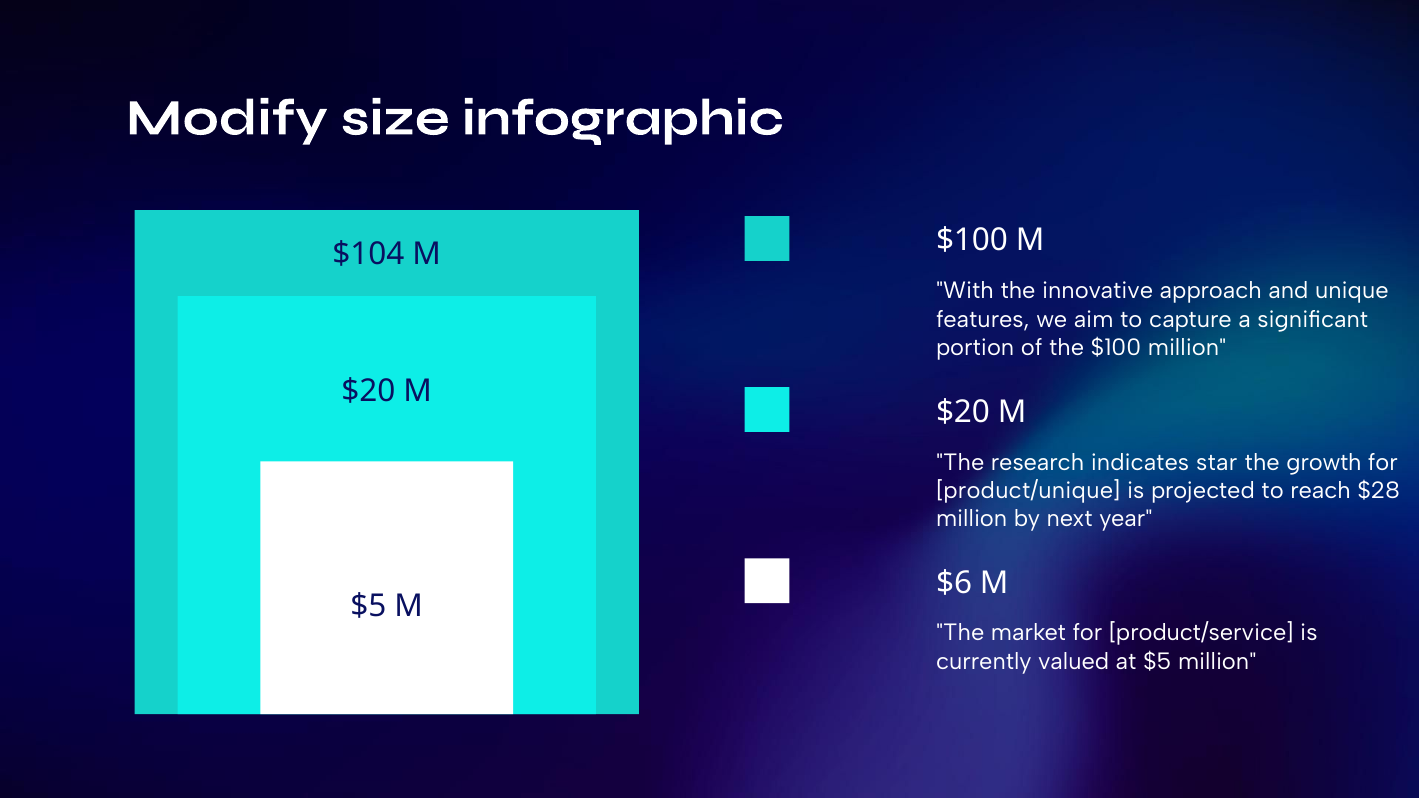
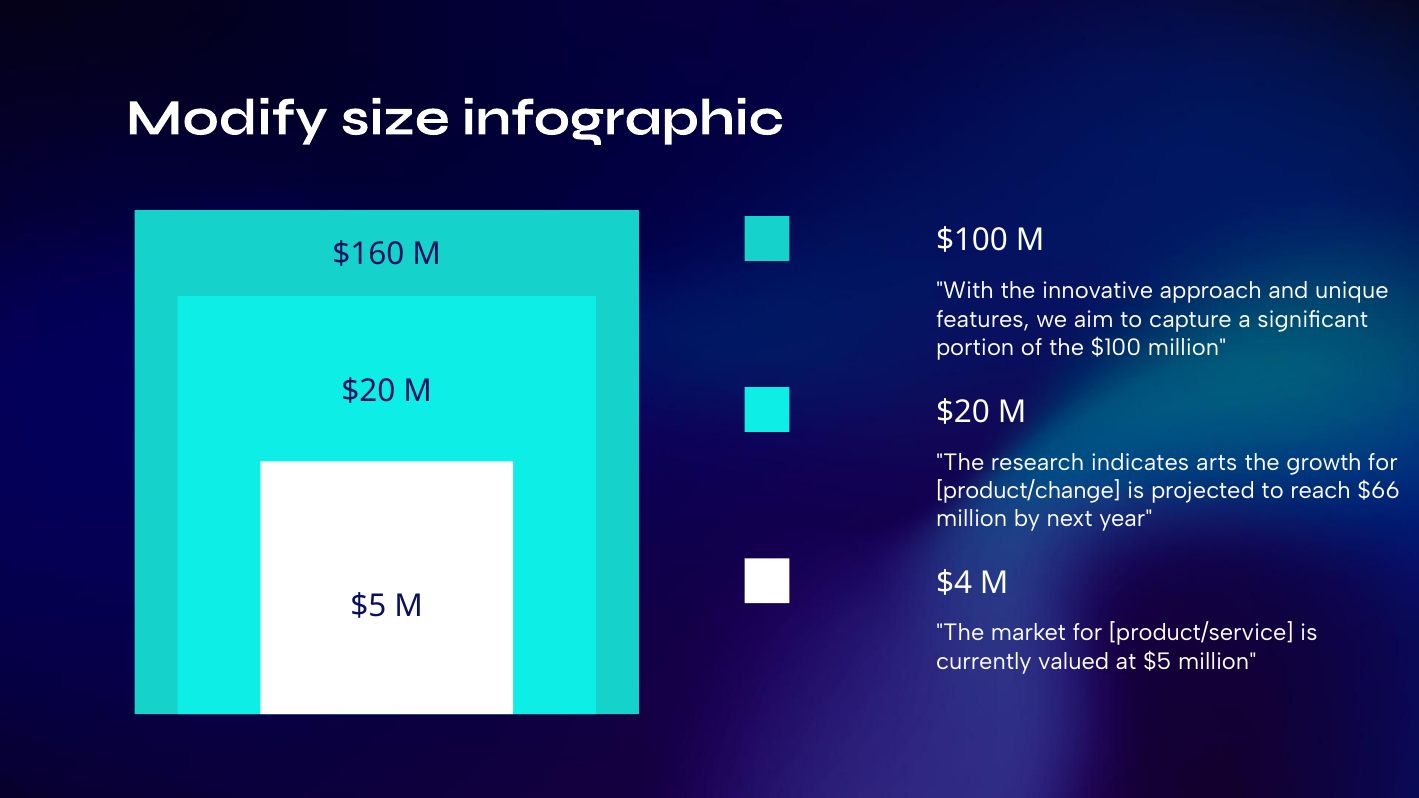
$104: $104 -> $160
star: star -> arts
product/unique: product/unique -> product/change
$28: $28 -> $66
$6: $6 -> $4
